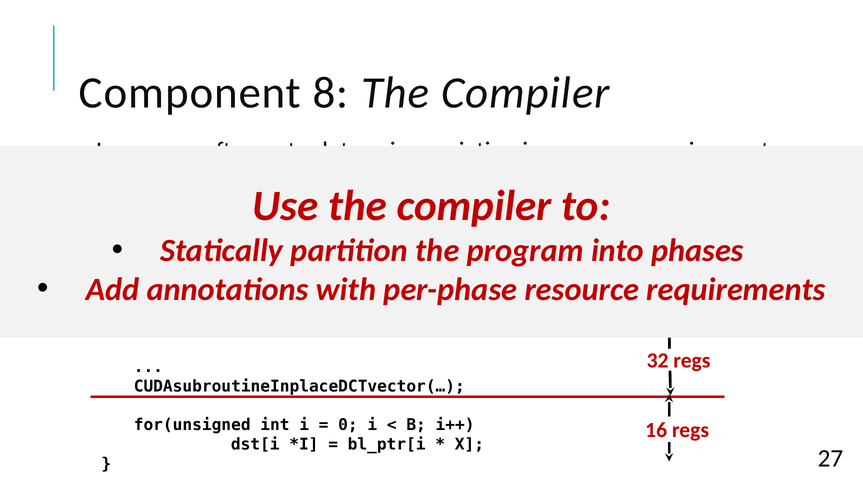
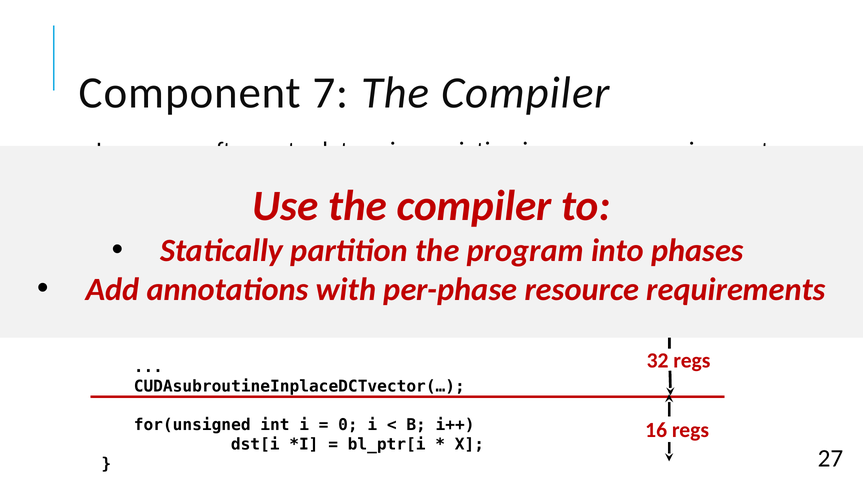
8: 8 -> 7
